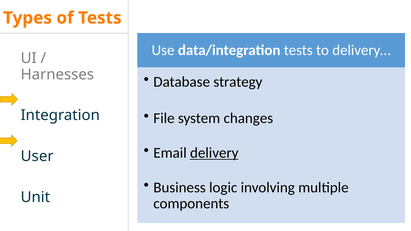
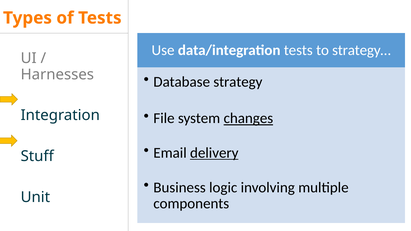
delivery…: delivery… -> strategy…
changes underline: none -> present
User: User -> Stuff
